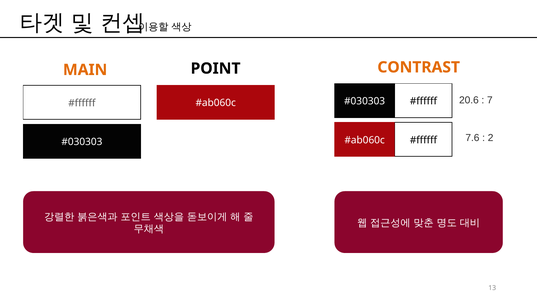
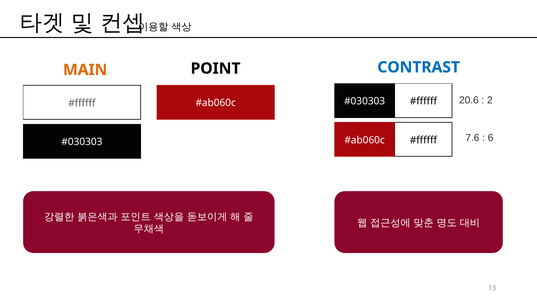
CONTRAST colour: orange -> blue
7: 7 -> 2
2: 2 -> 6
